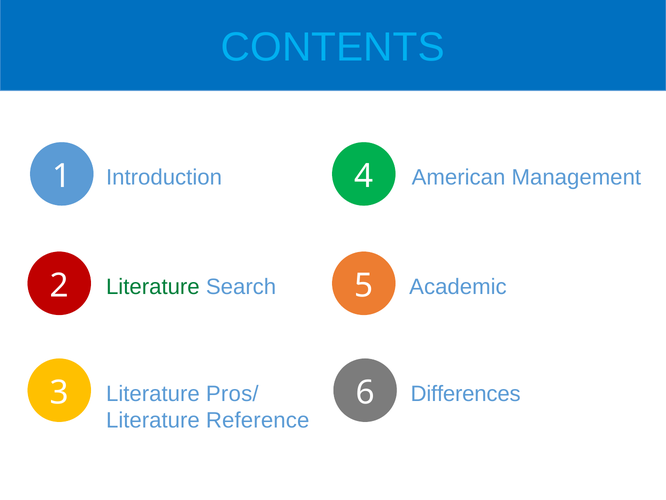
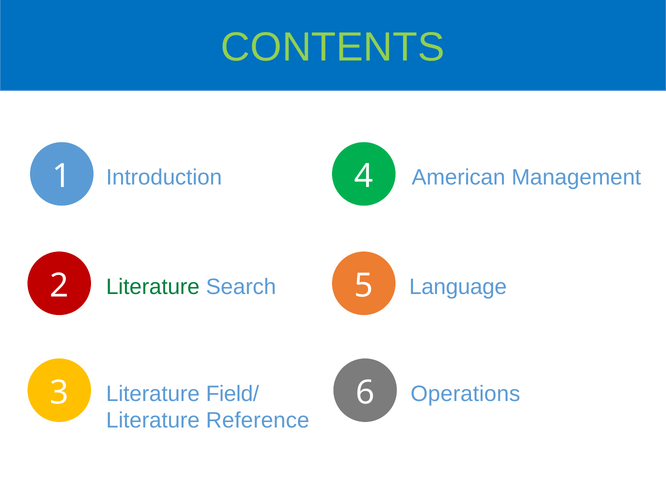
CONTENTS colour: light blue -> light green
Academic: Academic -> Language
Pros/: Pros/ -> Field/
Differences: Differences -> Operations
